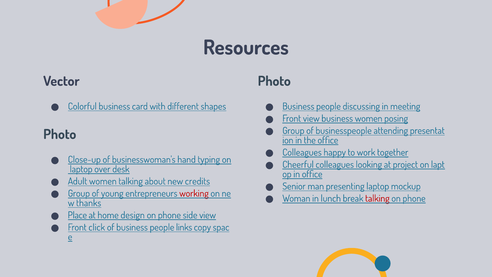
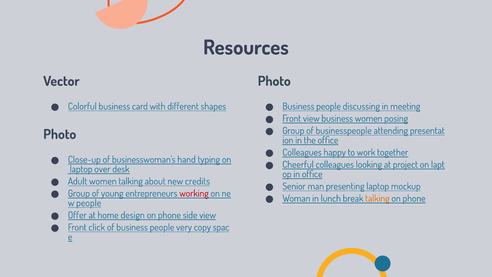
talking at (377, 198) colour: red -> orange
thanks at (89, 203): thanks -> people
Place: Place -> Offer
links: links -> very
